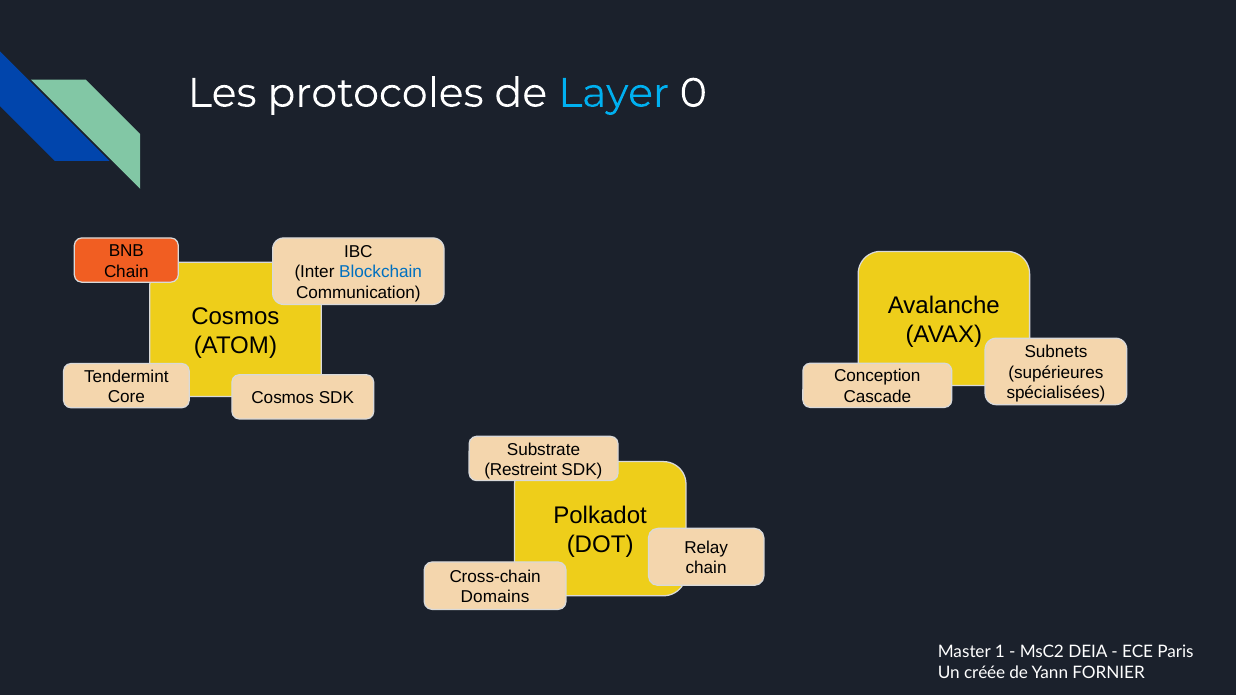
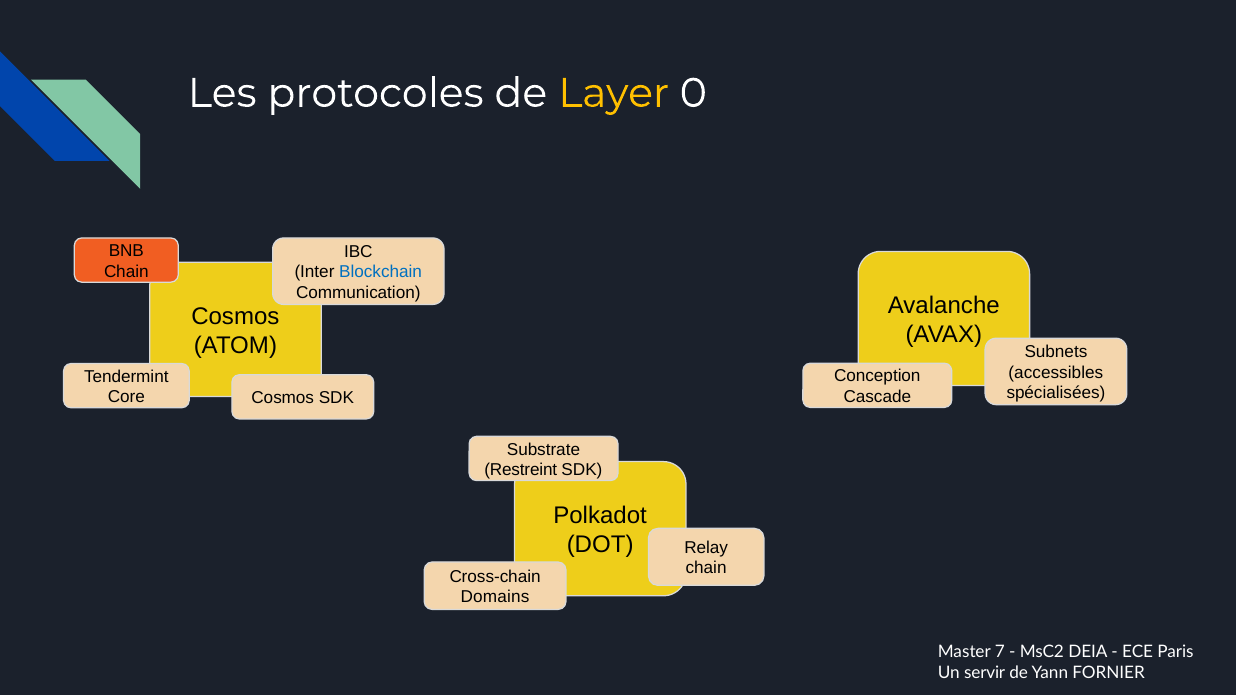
Layer colour: light blue -> yellow
supérieures: supérieures -> accessibles
1: 1 -> 7
créée: créée -> servir
